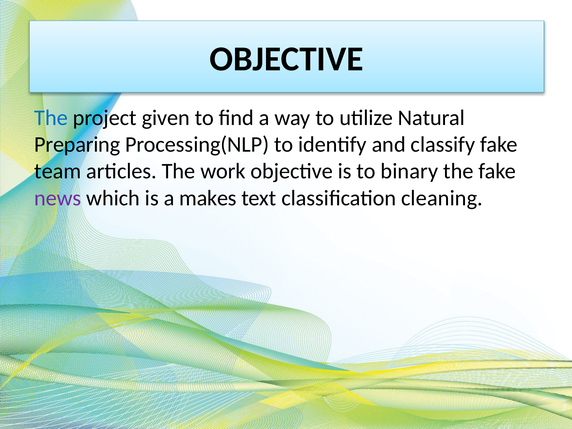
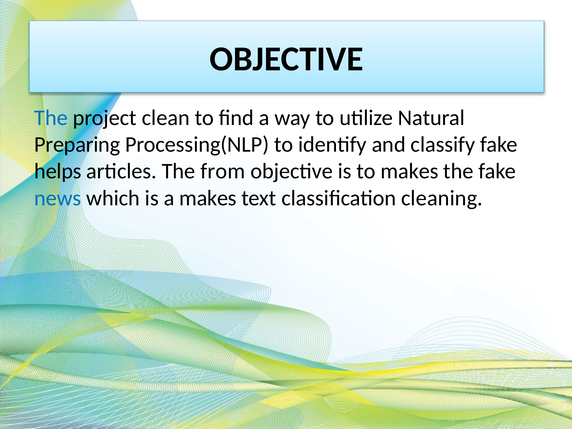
given: given -> clean
team: team -> helps
work: work -> from
to binary: binary -> makes
news colour: purple -> blue
